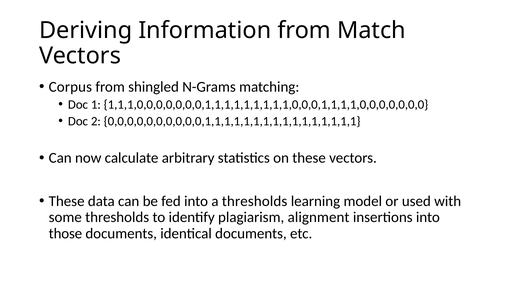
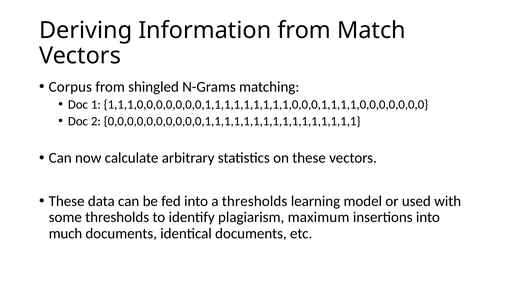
alignment: alignment -> maximum
those: those -> much
